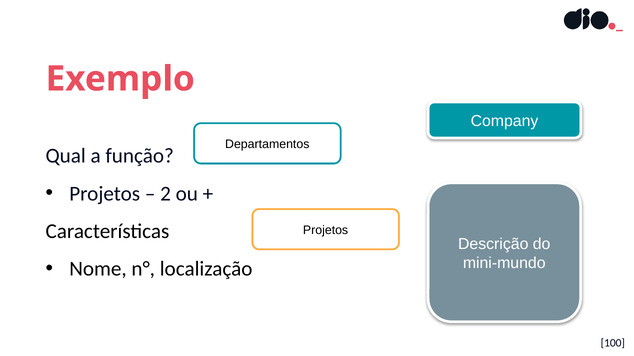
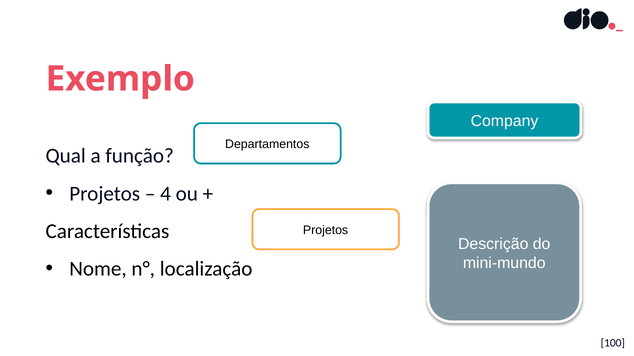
2: 2 -> 4
